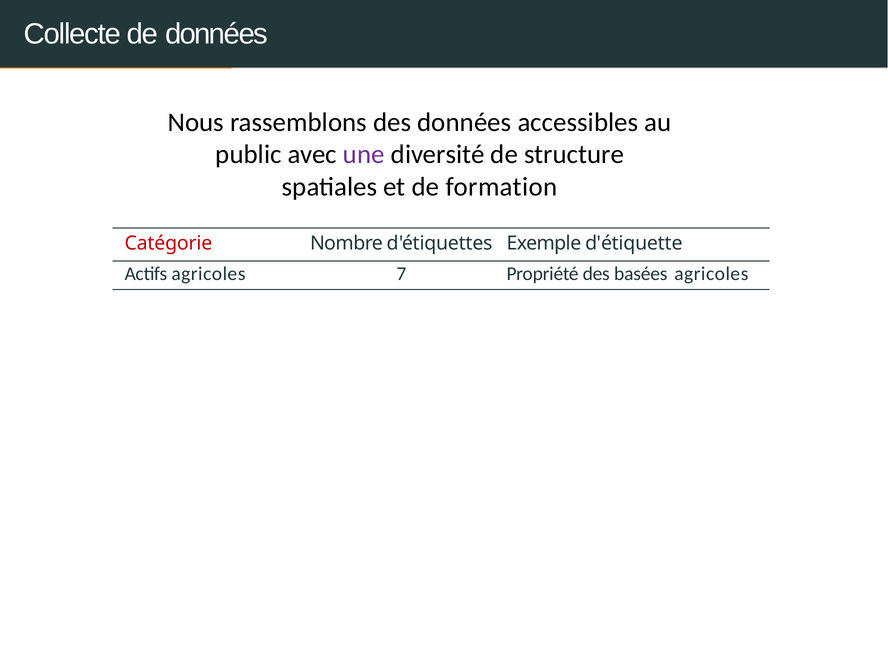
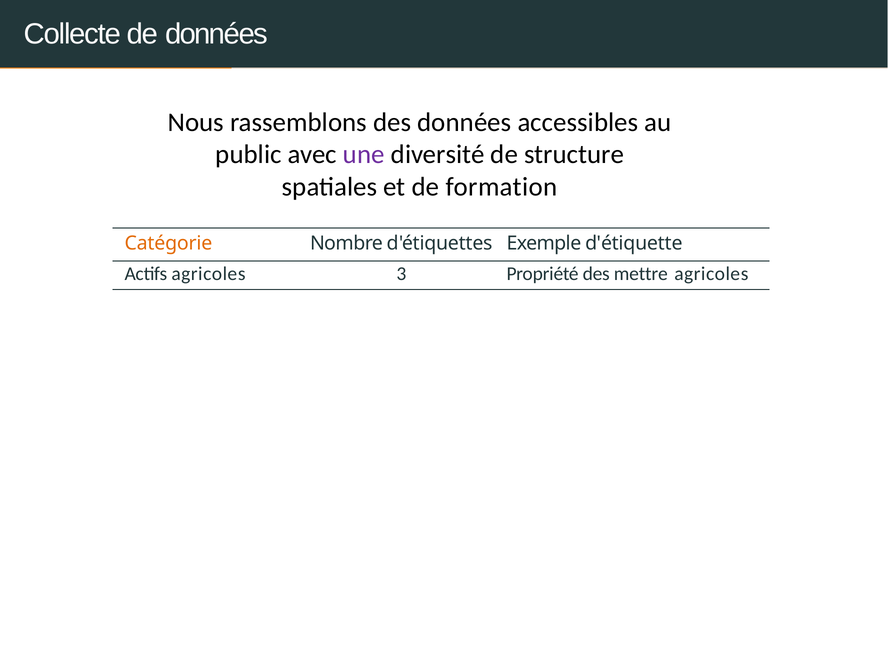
Catégorie colour: red -> orange
7: 7 -> 3
basées: basées -> mettre
